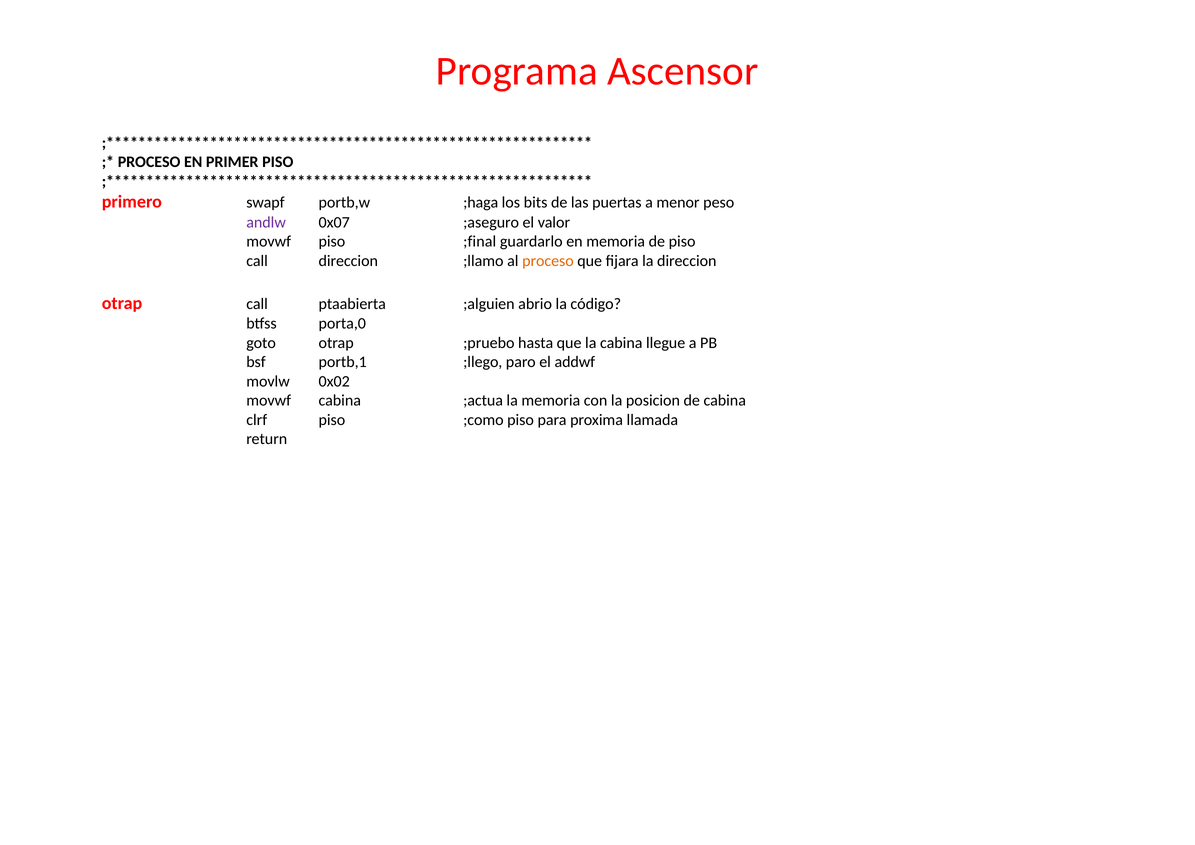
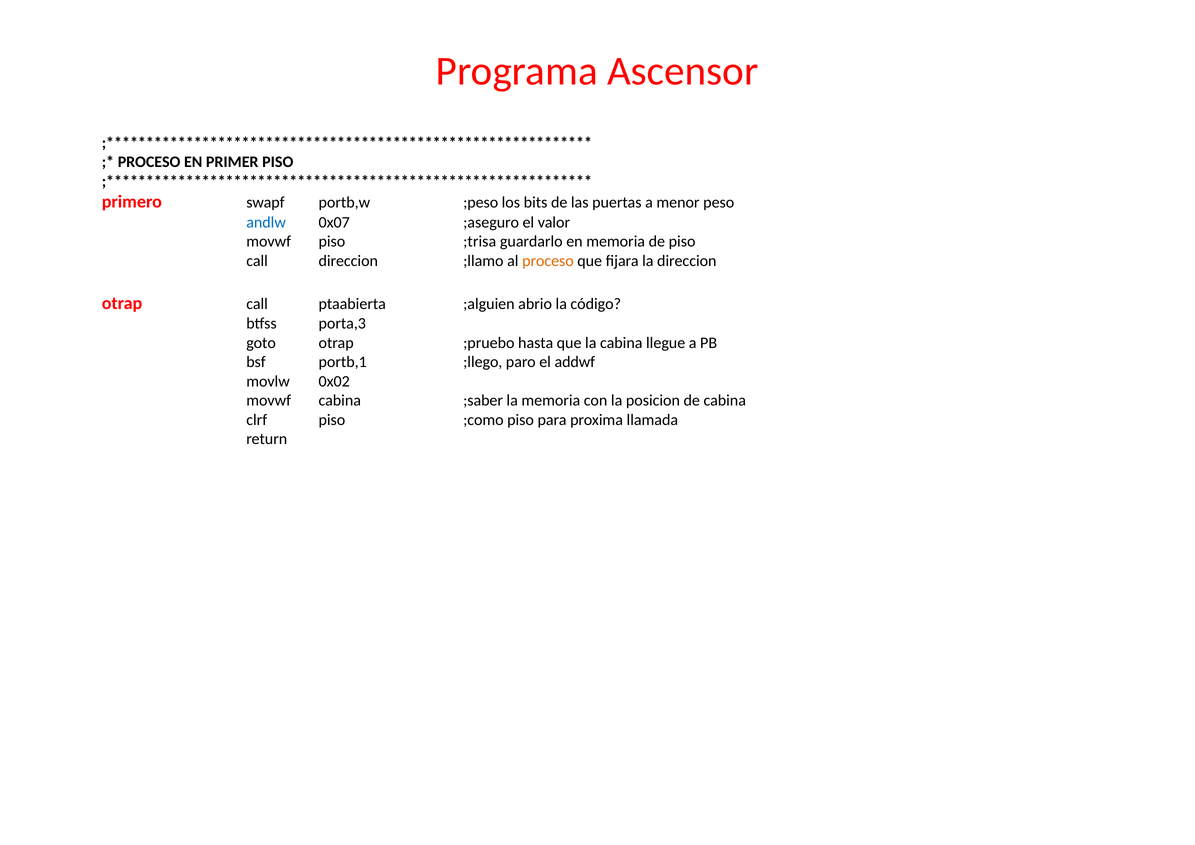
;haga: ;haga -> ;peso
andlw colour: purple -> blue
;final: ;final -> ;trisa
porta,0: porta,0 -> porta,3
;actua: ;actua -> ;saber
